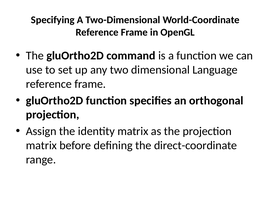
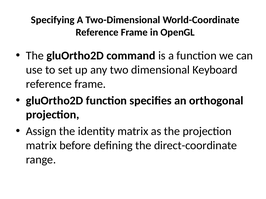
Language: Language -> Keyboard
